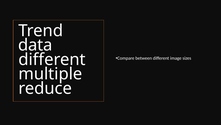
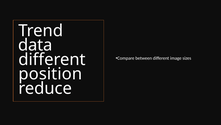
multiple: multiple -> position
